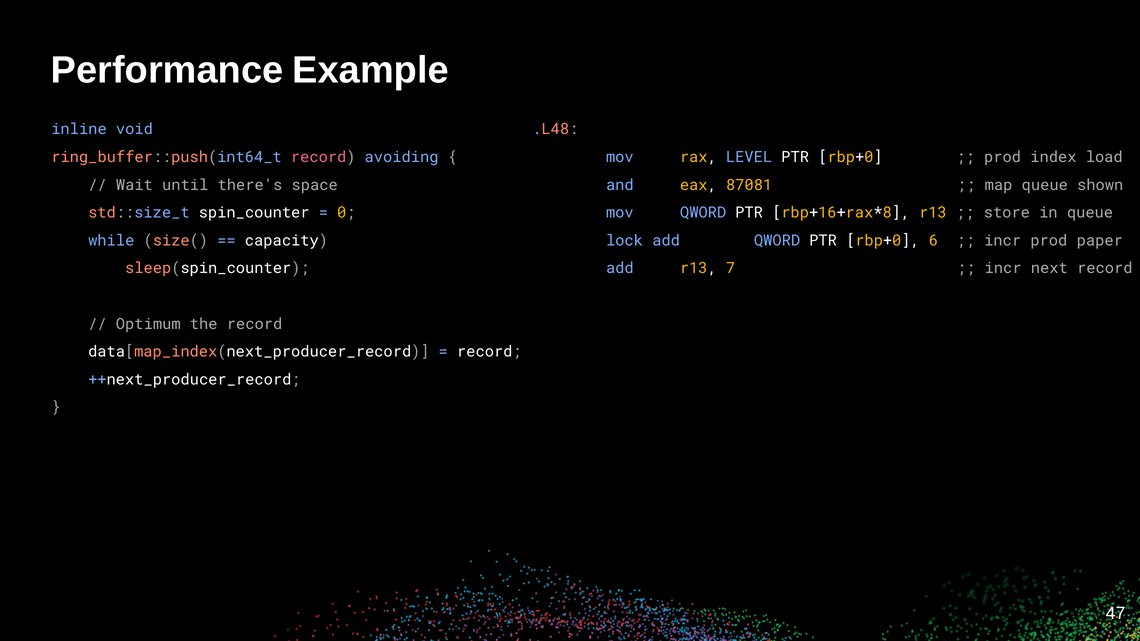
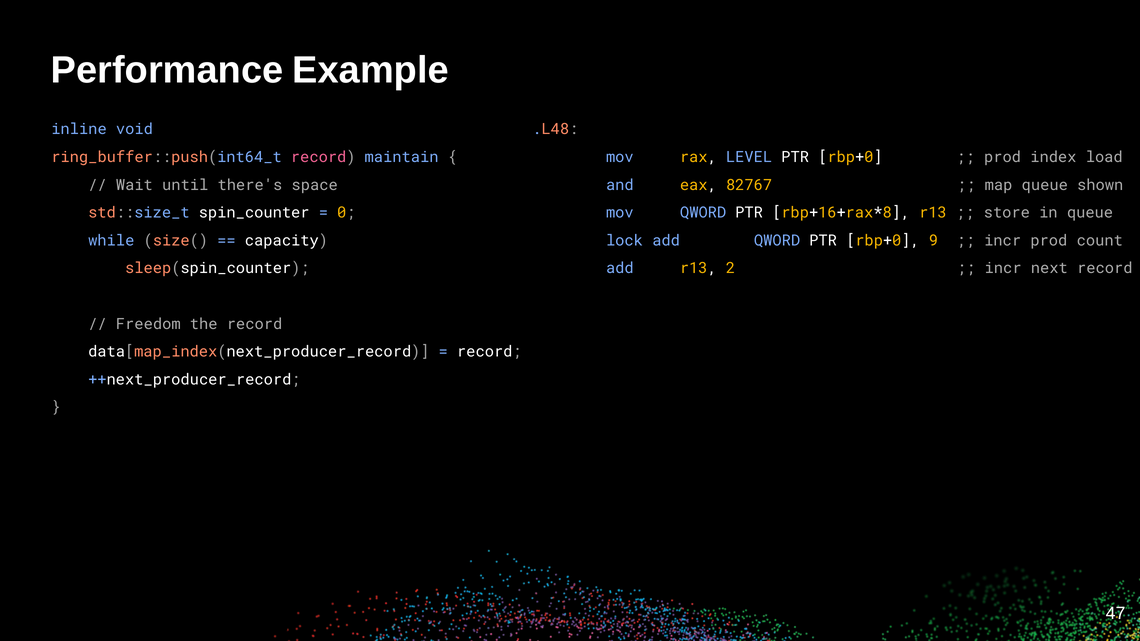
avoiding: avoiding -> maintain
87081: 87081 -> 82767
6: 6 -> 9
paper: paper -> count
7: 7 -> 2
Optimum: Optimum -> Freedom
